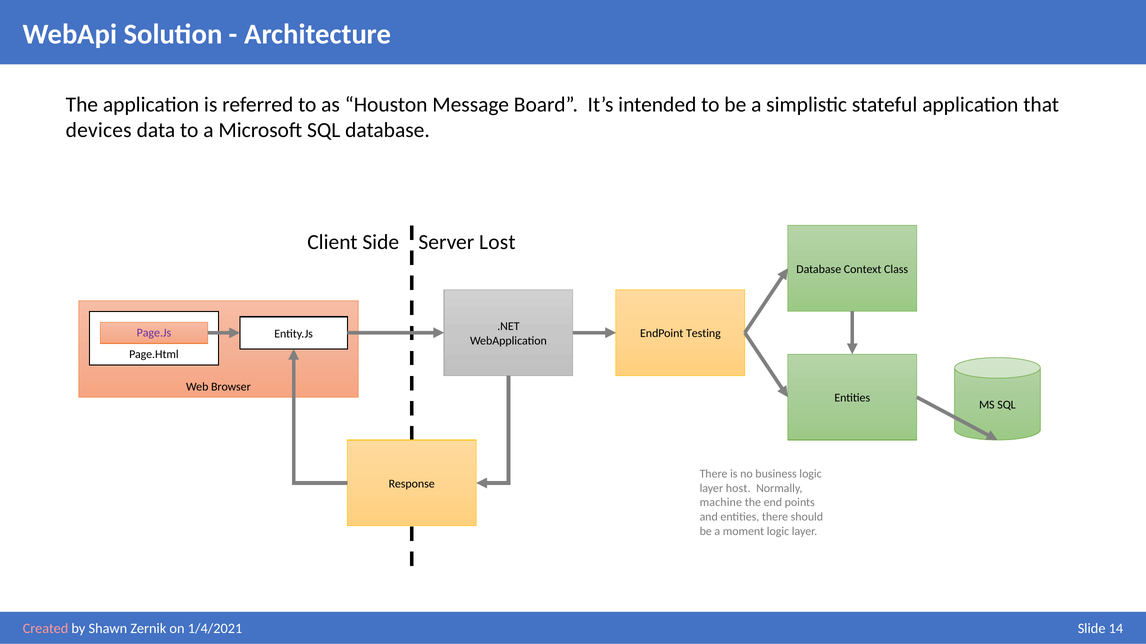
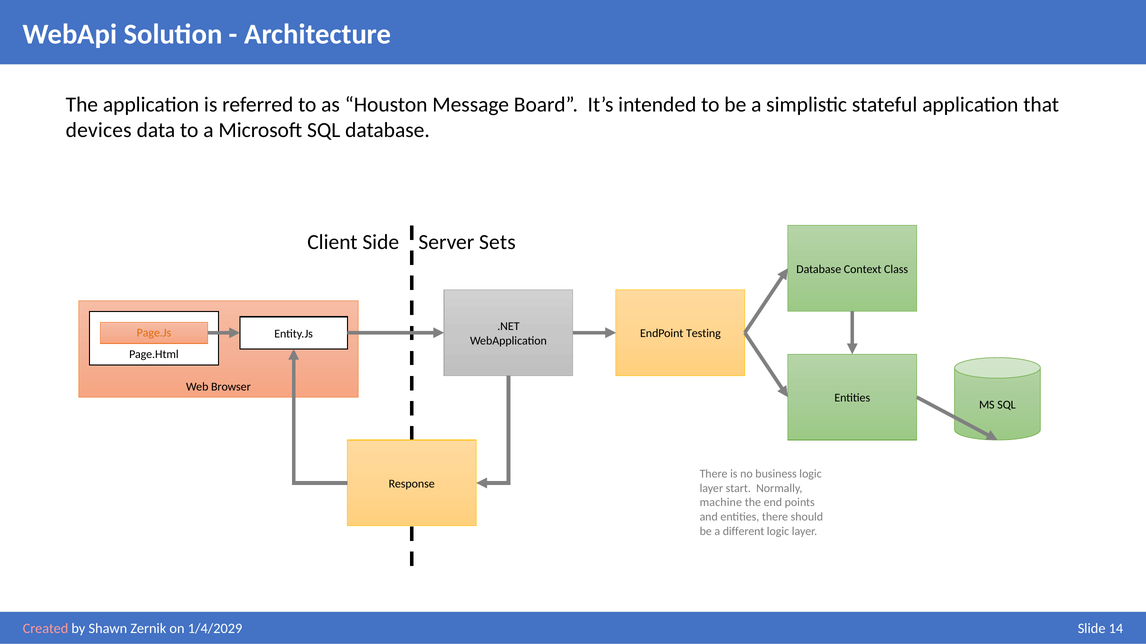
Lost: Lost -> Sets
Page.Js colour: purple -> orange
host: host -> start
moment: moment -> different
1/4/2021: 1/4/2021 -> 1/4/2029
